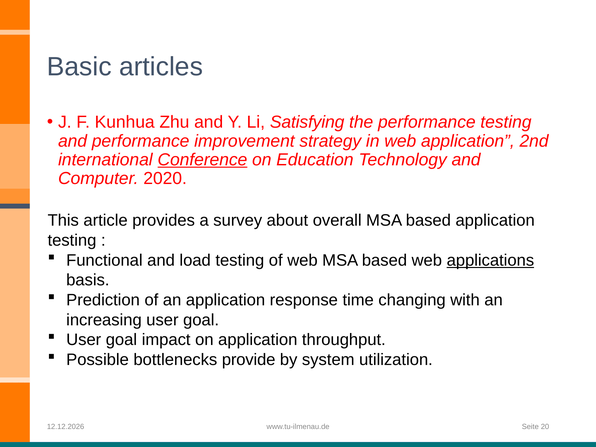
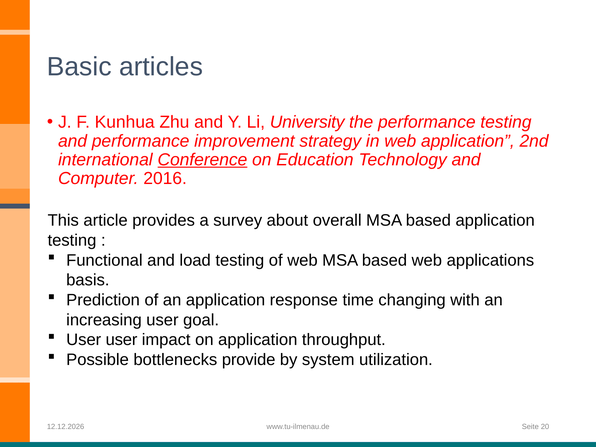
Satisfying: Satisfying -> University
2020: 2020 -> 2016
applications underline: present -> none
goal at (121, 340): goal -> user
